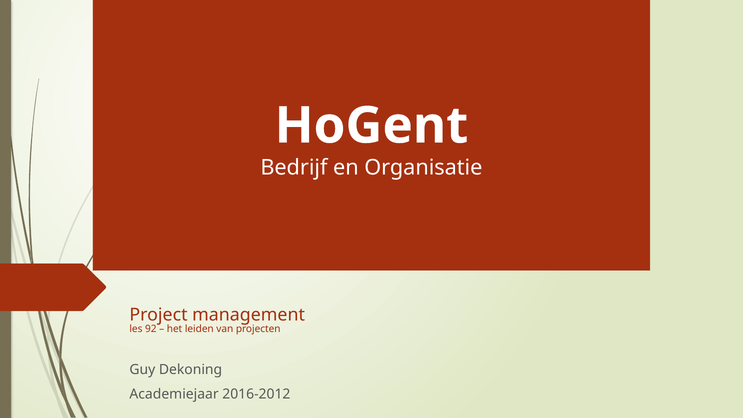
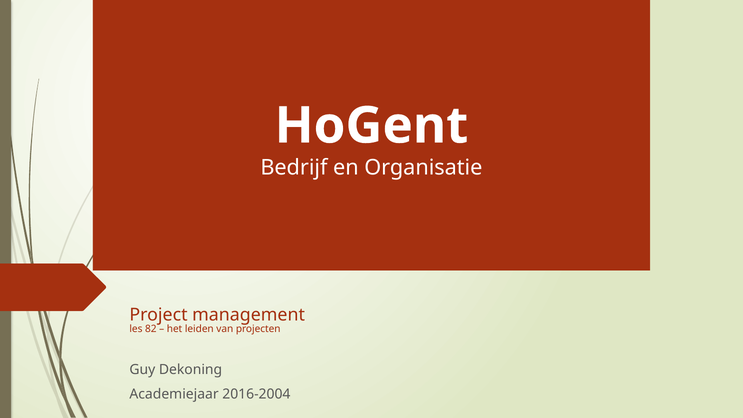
92: 92 -> 82
2016-2012: 2016-2012 -> 2016-2004
